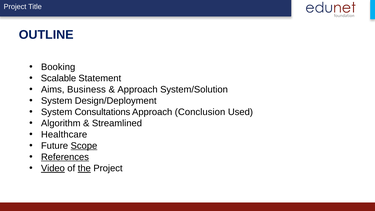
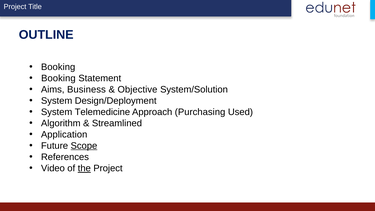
Scalable at (58, 78): Scalable -> Booking
Approach at (138, 90): Approach -> Objective
Consultations: Consultations -> Telemedicine
Conclusion: Conclusion -> Purchasing
Healthcare: Healthcare -> Application
References underline: present -> none
Video underline: present -> none
